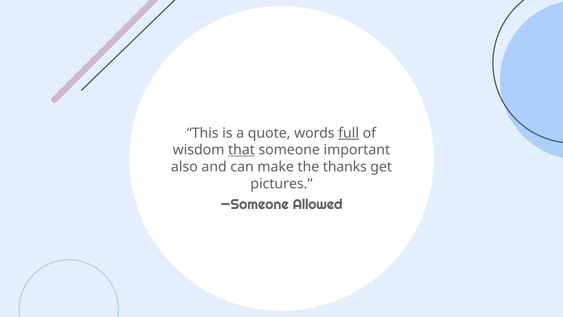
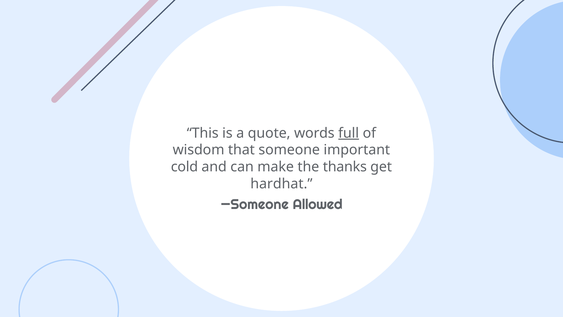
that underline: present -> none
also: also -> cold
pictures: pictures -> hardhat
